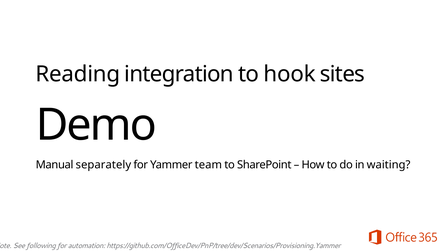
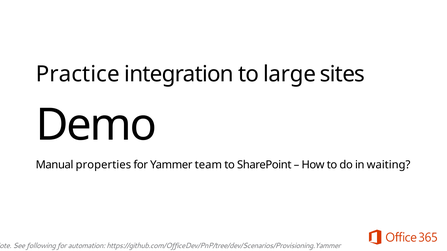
Reading: Reading -> Practice
hook: hook -> large
separately: separately -> properties
